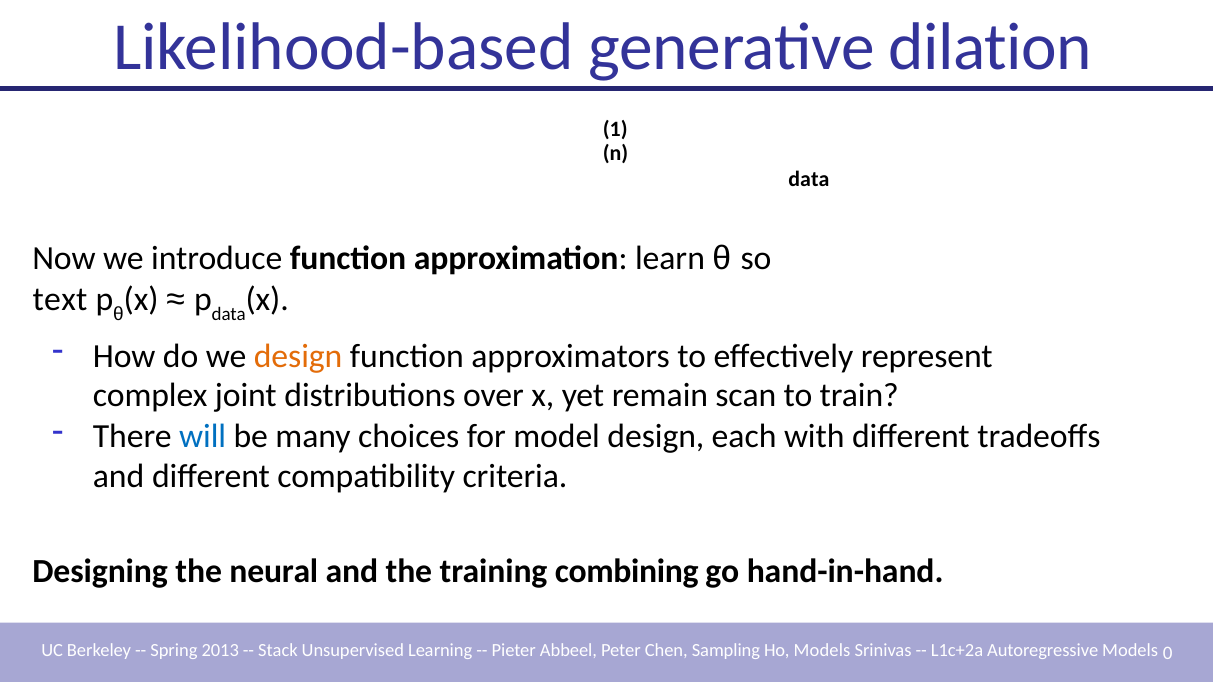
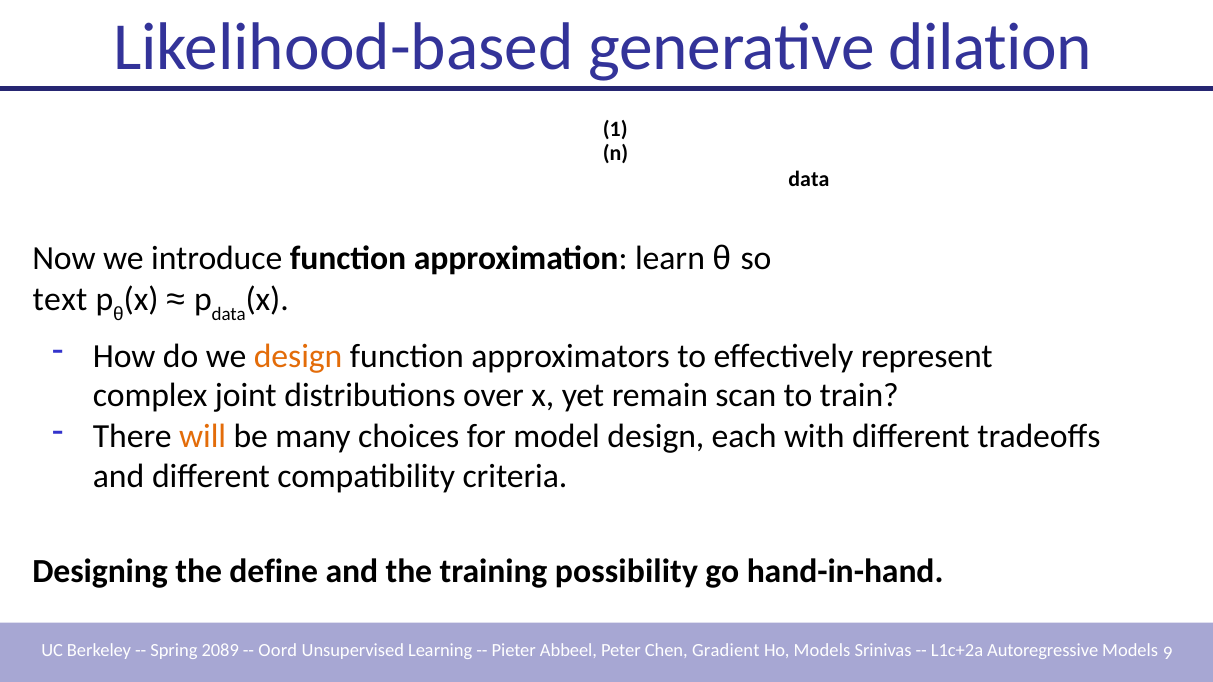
will colour: blue -> orange
neural: neural -> define
combining: combining -> possibility
2013: 2013 -> 2089
Stack: Stack -> Oord
Sampling: Sampling -> Gradient
0: 0 -> 9
